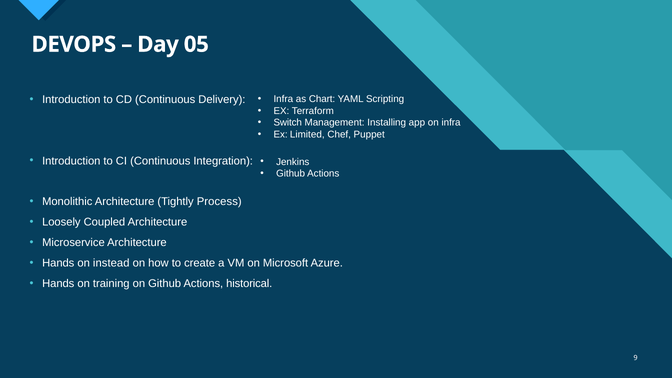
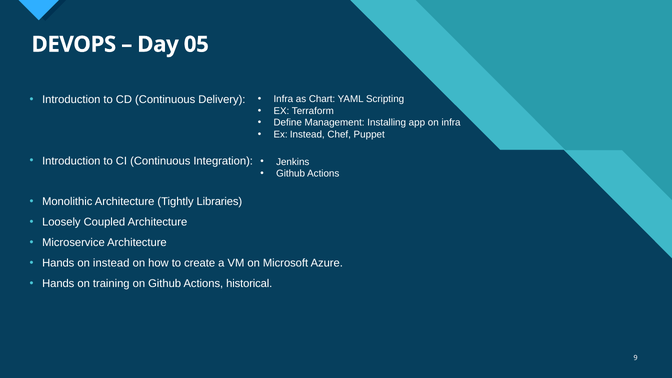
Switch: Switch -> Define
Ex Limited: Limited -> Instead
Process: Process -> Libraries
